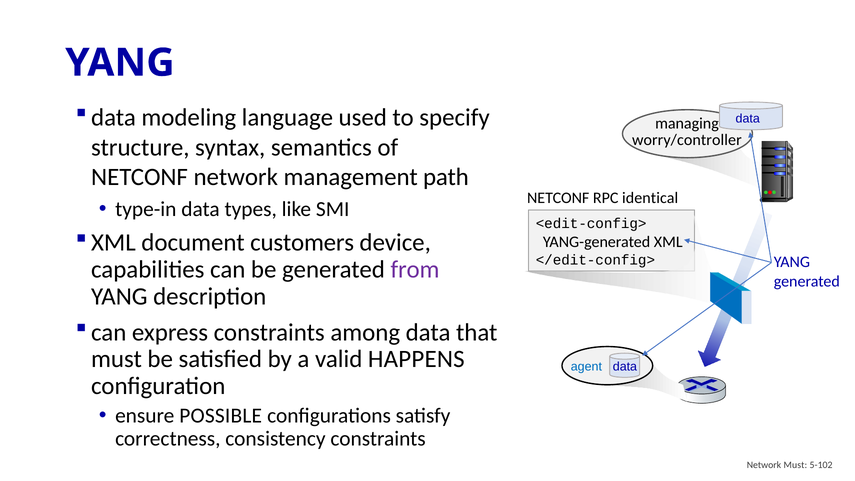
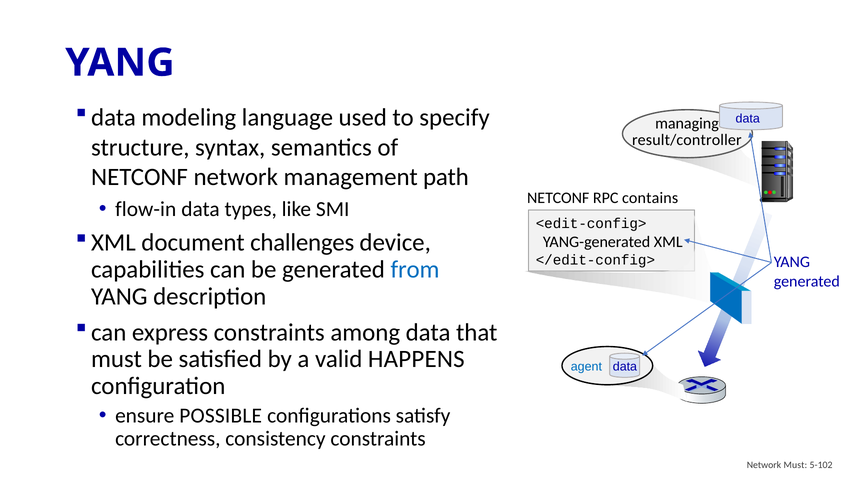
worry/controller: worry/controller -> result/controller
identical: identical -> contains
type-in: type-in -> flow-in
customers: customers -> challenges
from colour: purple -> blue
